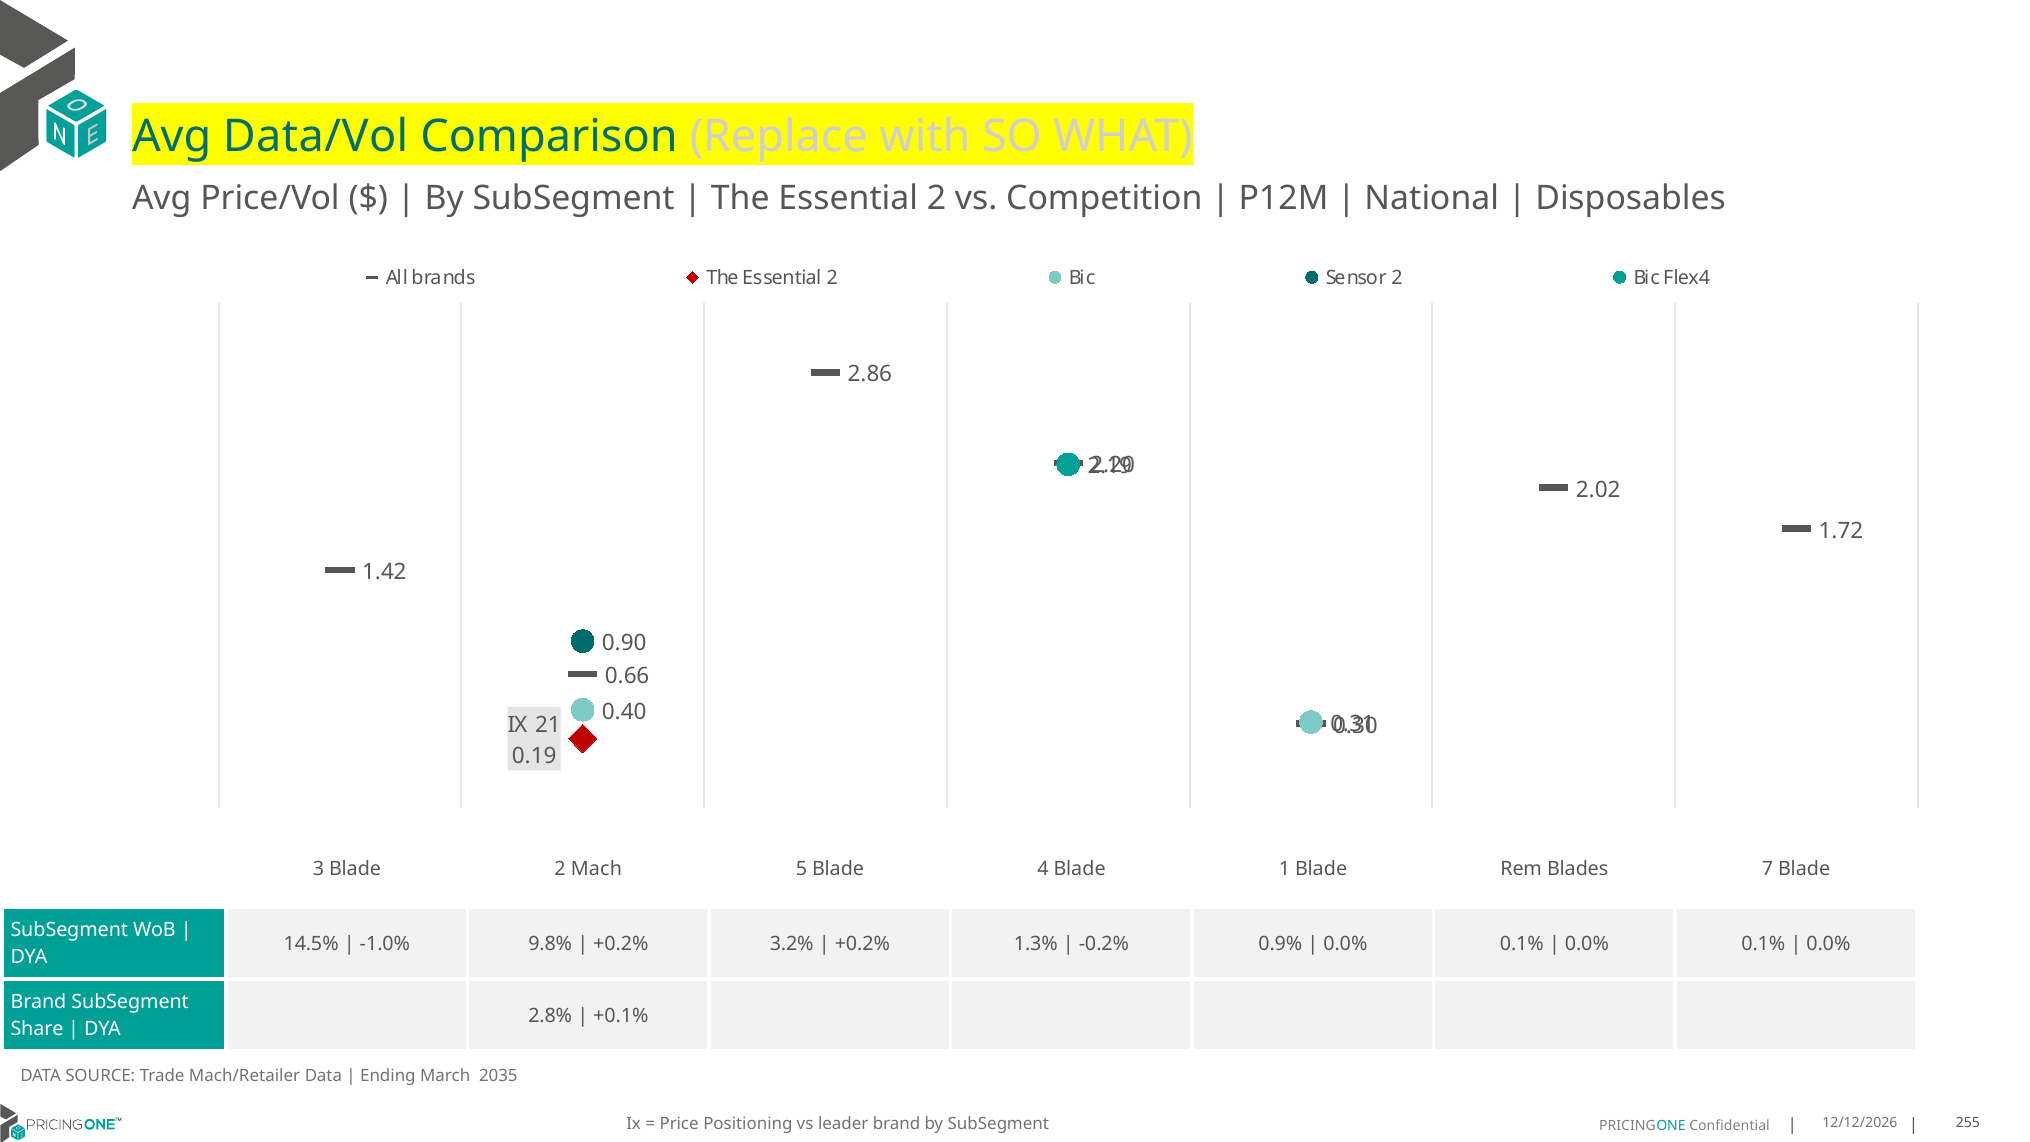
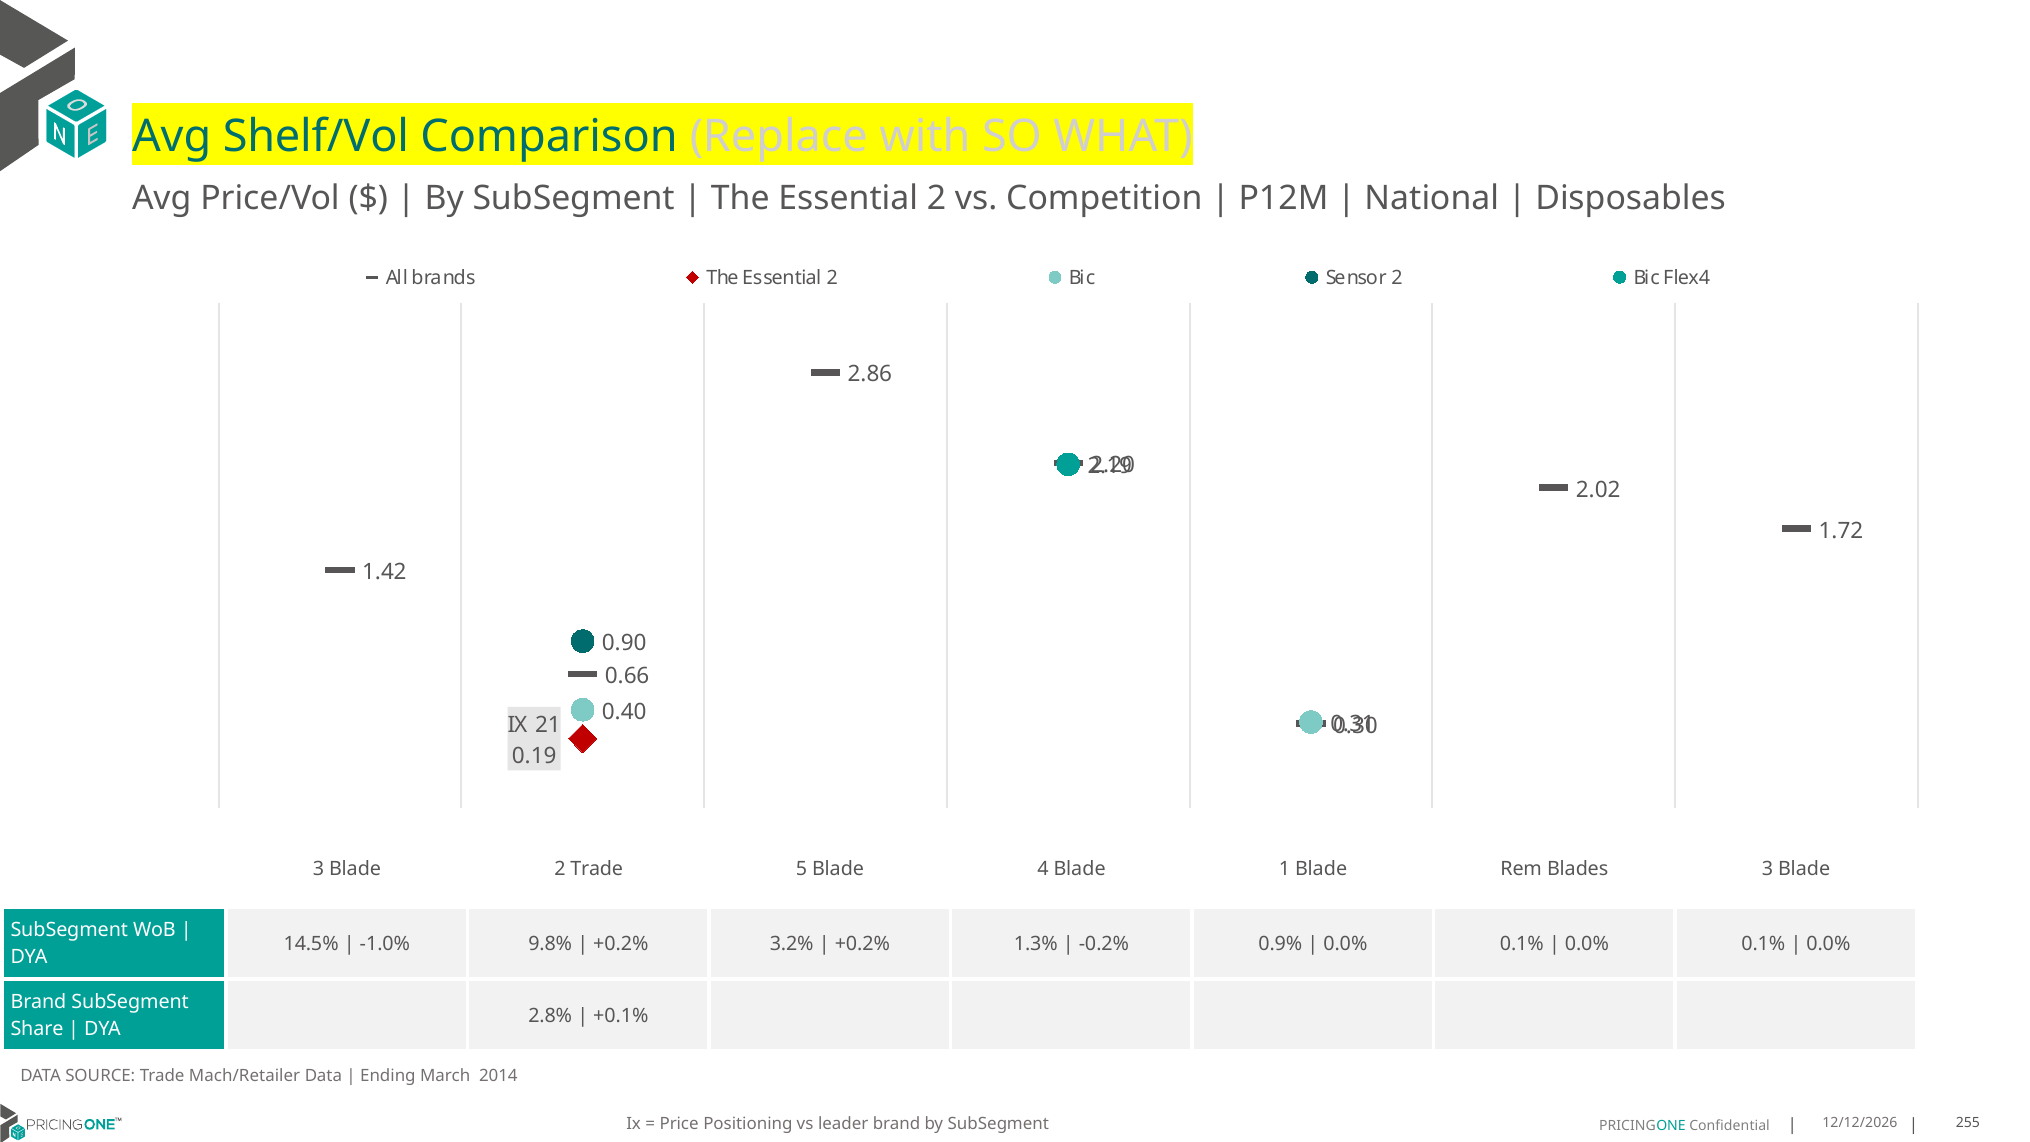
Data/Vol: Data/Vol -> Shelf/Vol
2 Mach: Mach -> Trade
Blades 7: 7 -> 3
2035: 2035 -> 2014
